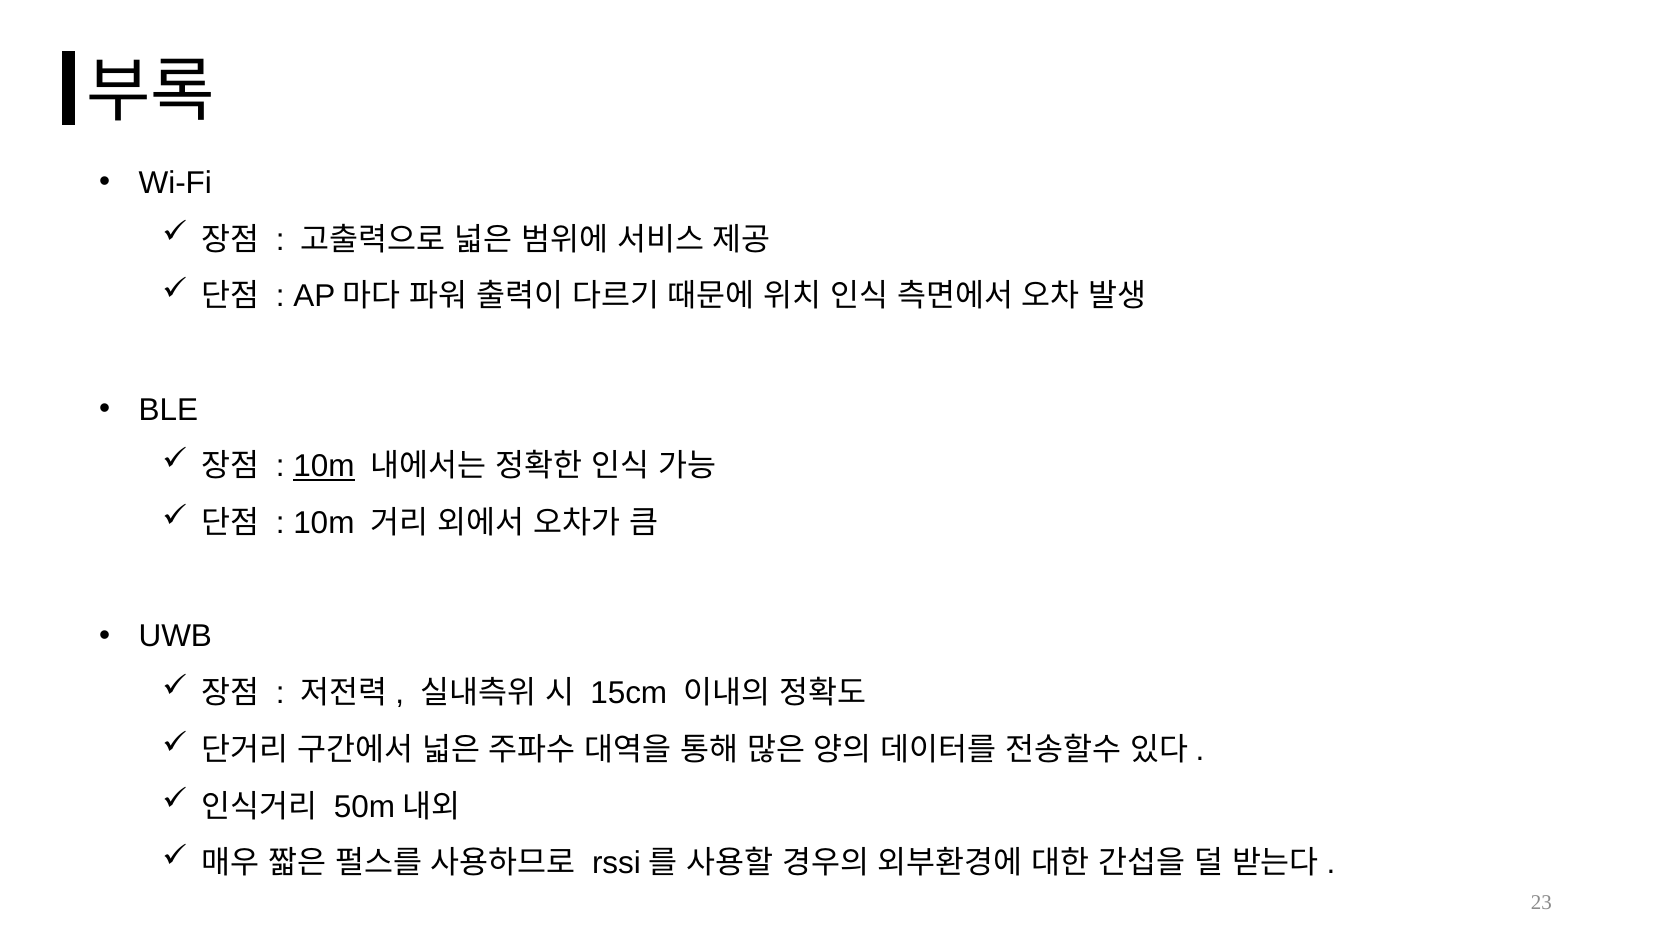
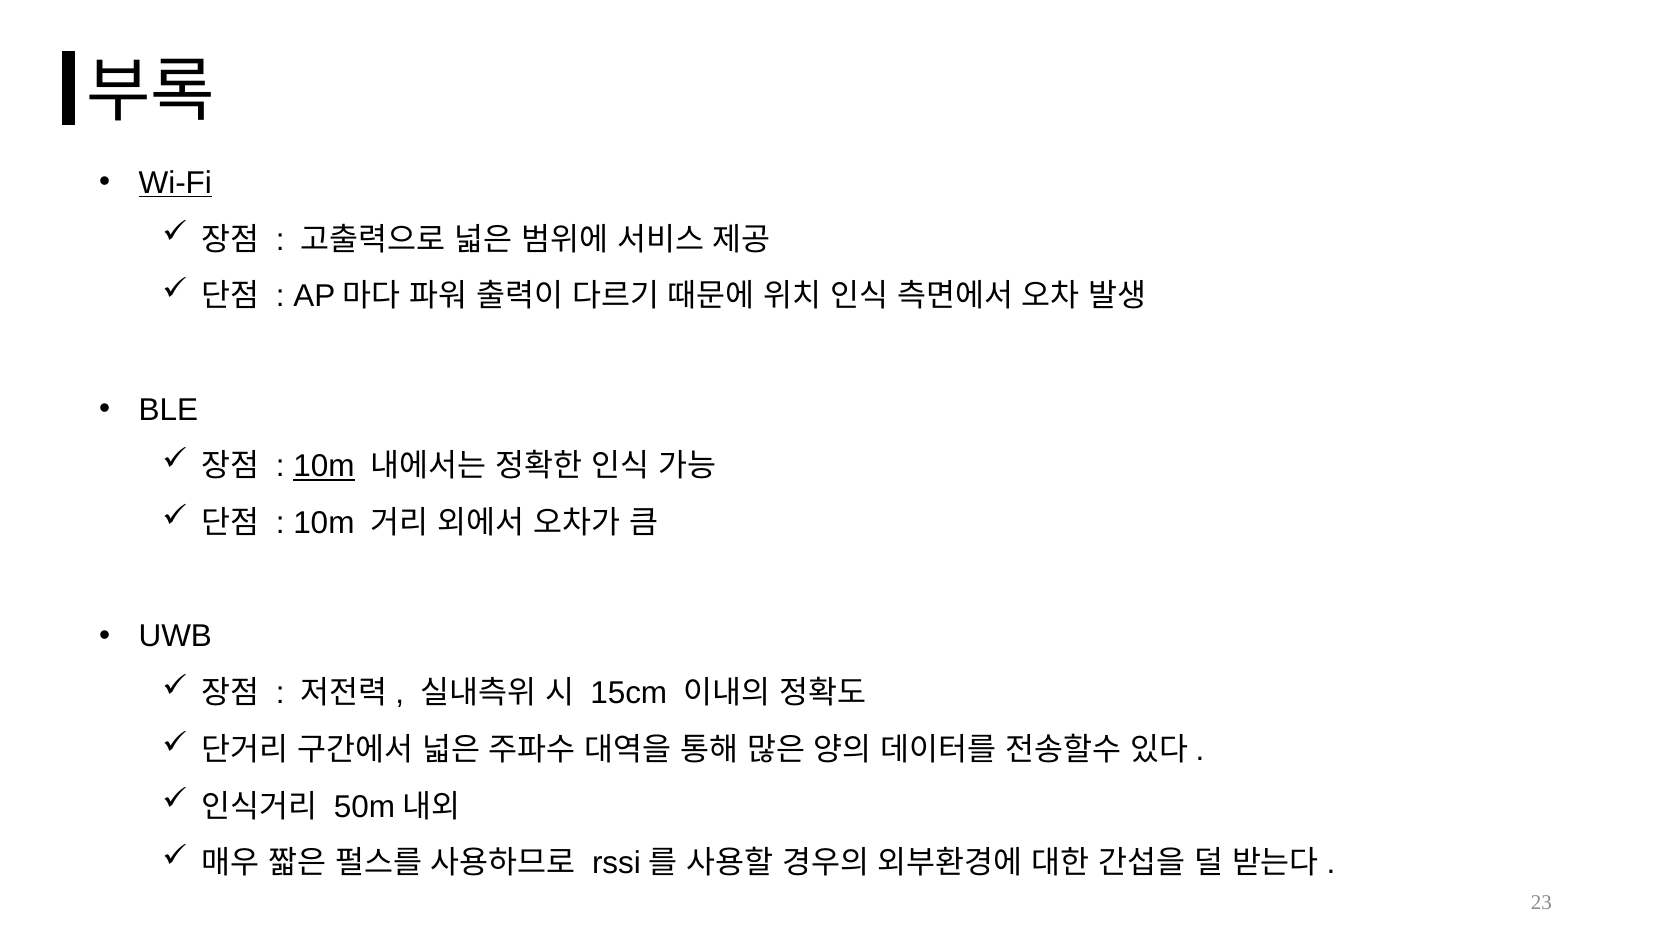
Wi-Fi underline: none -> present
